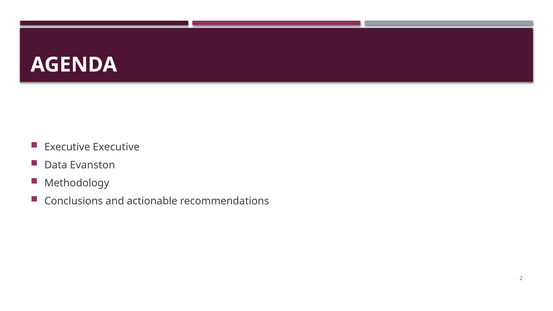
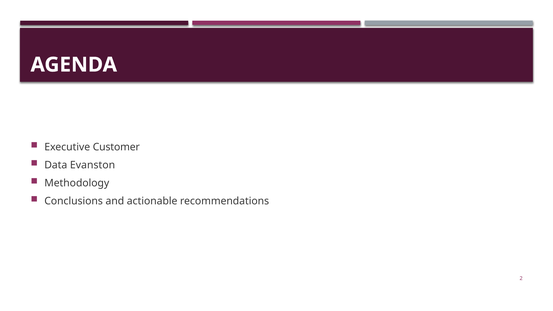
Executive Executive: Executive -> Customer
